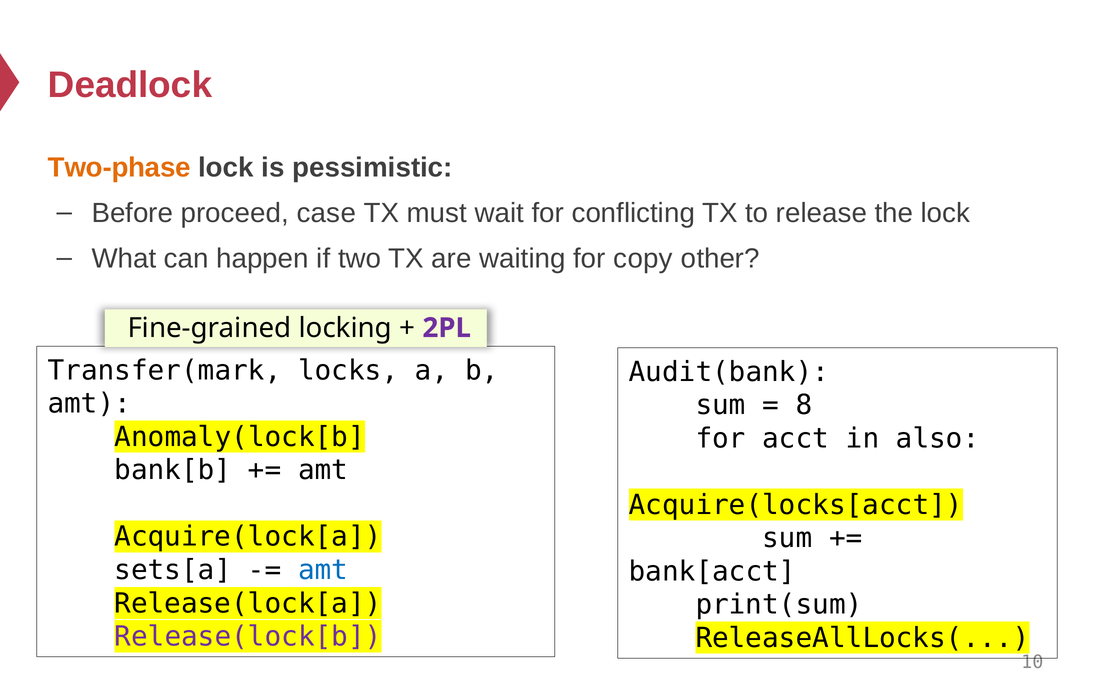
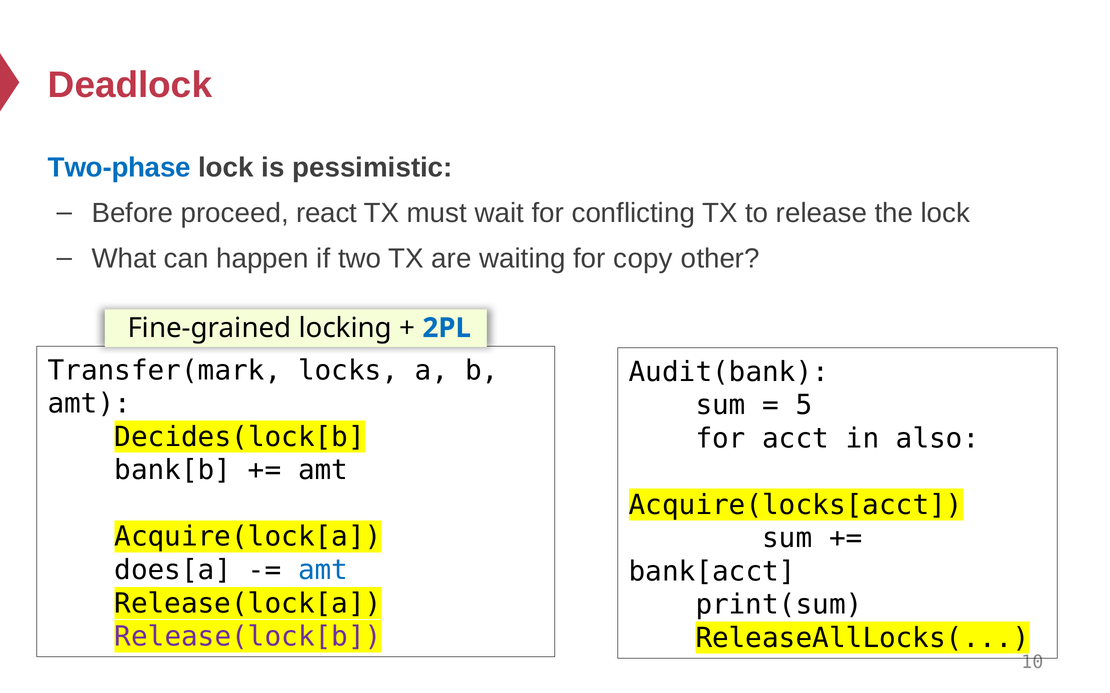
Two-phase colour: orange -> blue
case: case -> react
2PL colour: purple -> blue
8: 8 -> 5
Anomaly(lock[b: Anomaly(lock[b -> Decides(lock[b
sets[a: sets[a -> does[a
